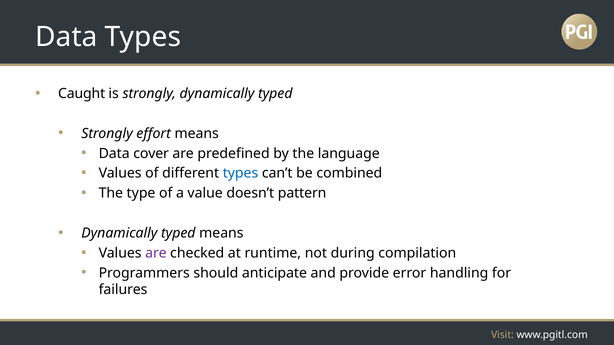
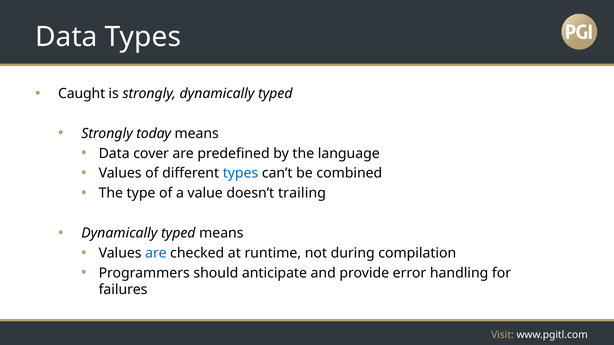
effort: effort -> today
pattern: pattern -> trailing
are at (156, 253) colour: purple -> blue
